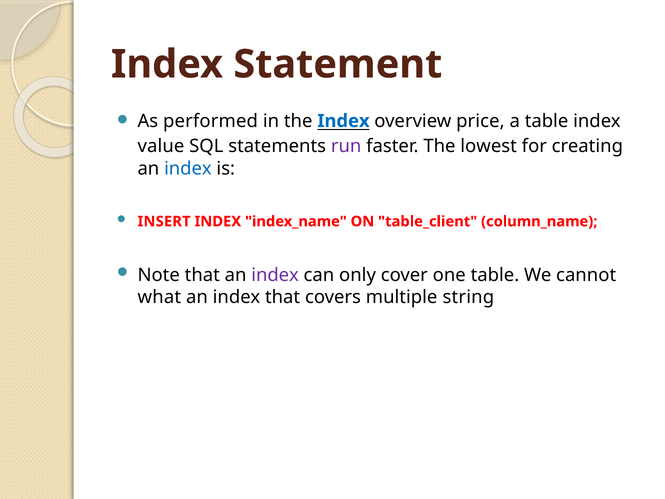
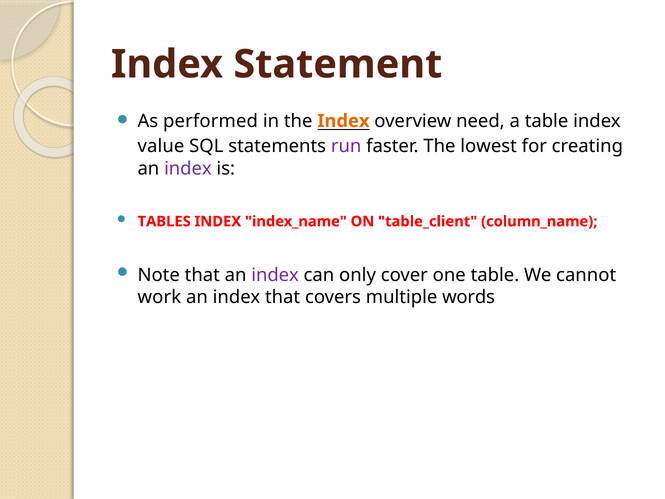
Index at (343, 121) colour: blue -> orange
price: price -> need
index at (188, 168) colour: blue -> purple
INSERT: INSERT -> TABLES
what: what -> work
string: string -> words
